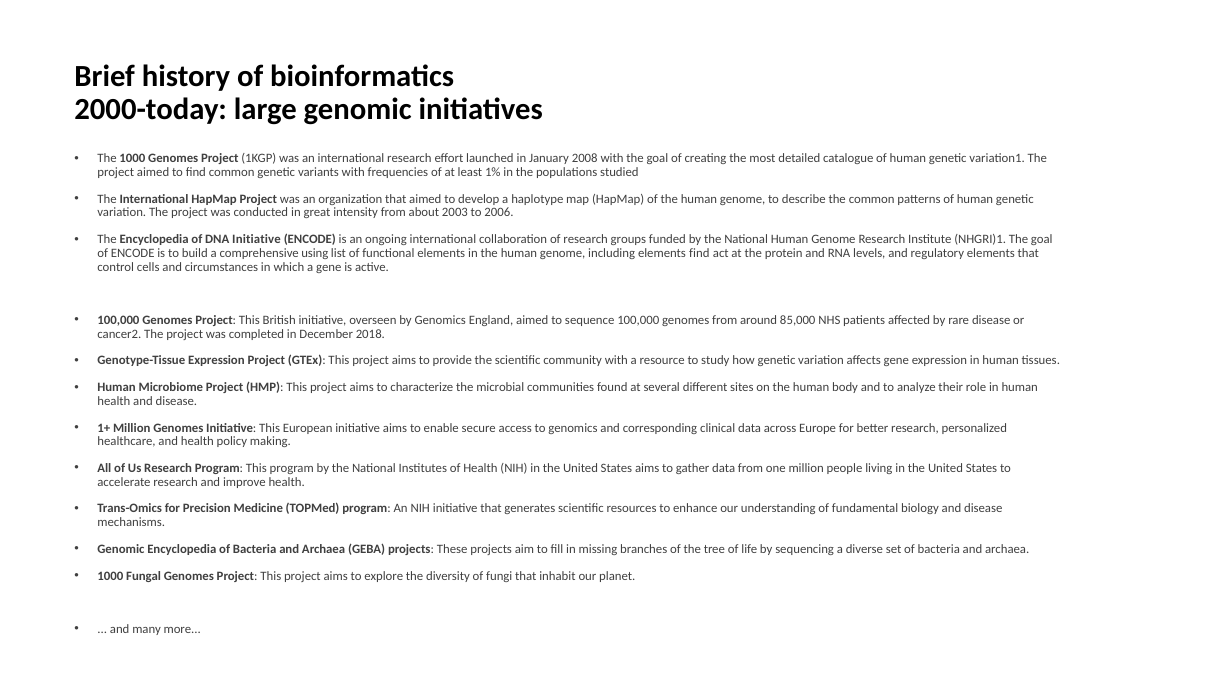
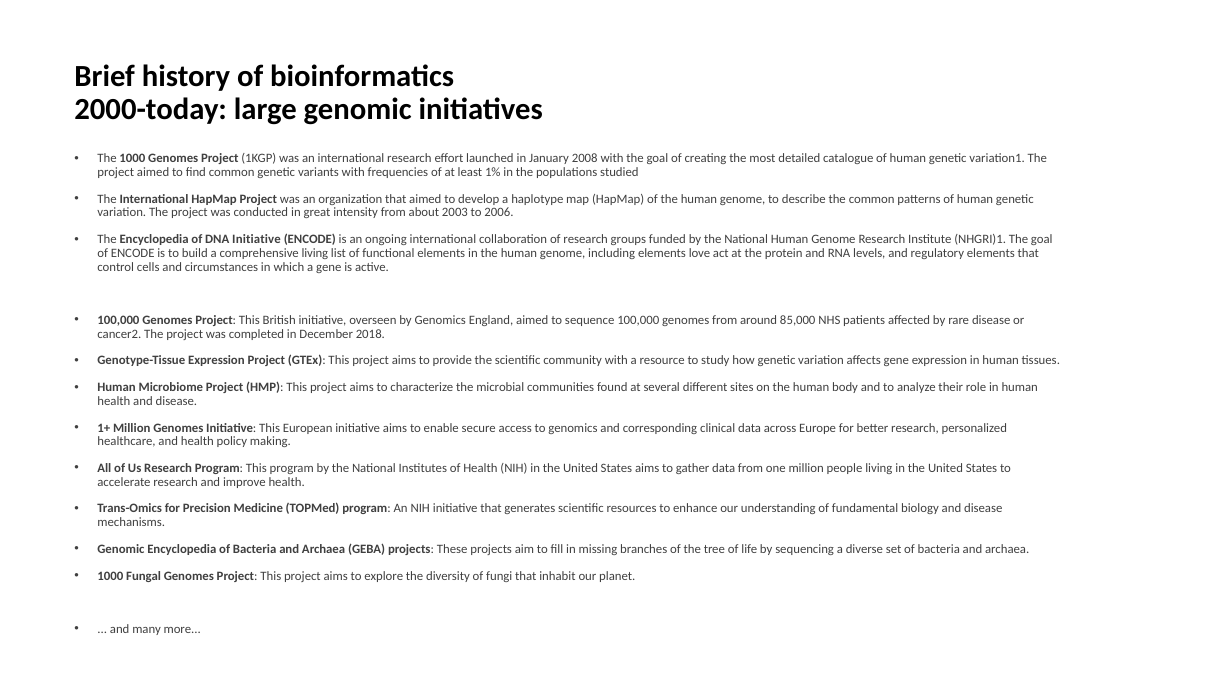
comprehensive using: using -> living
elements find: find -> love
